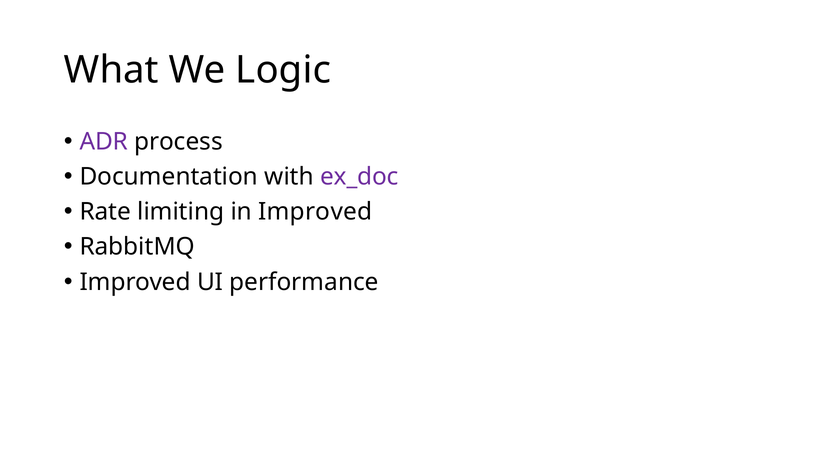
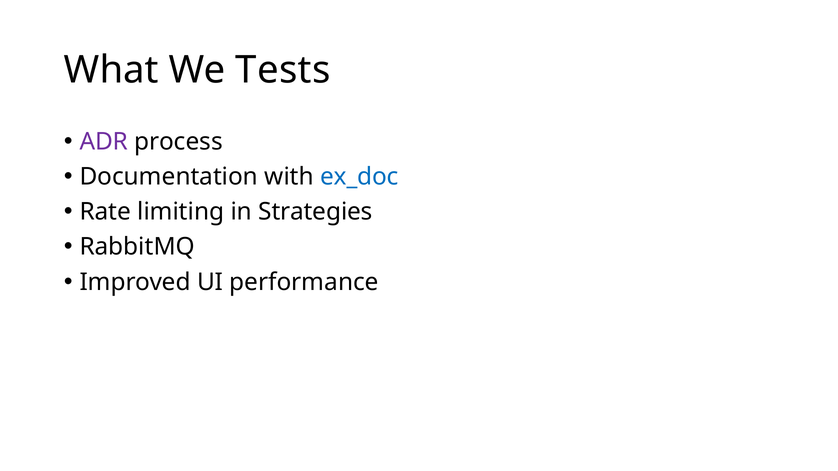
Logic: Logic -> Tests
ex_doc colour: purple -> blue
in Improved: Improved -> Strategies
